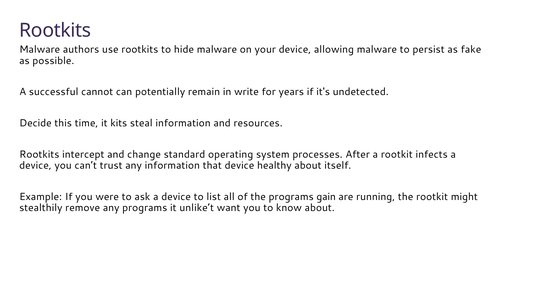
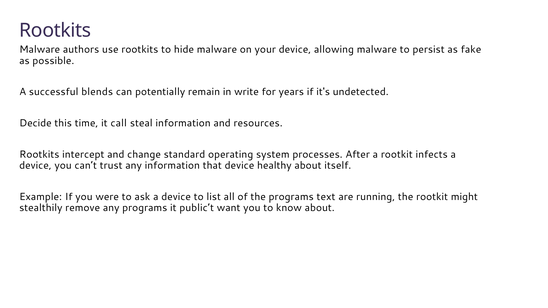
cannot: cannot -> blends
kits: kits -> call
gain: gain -> text
unlike’t: unlike’t -> public’t
